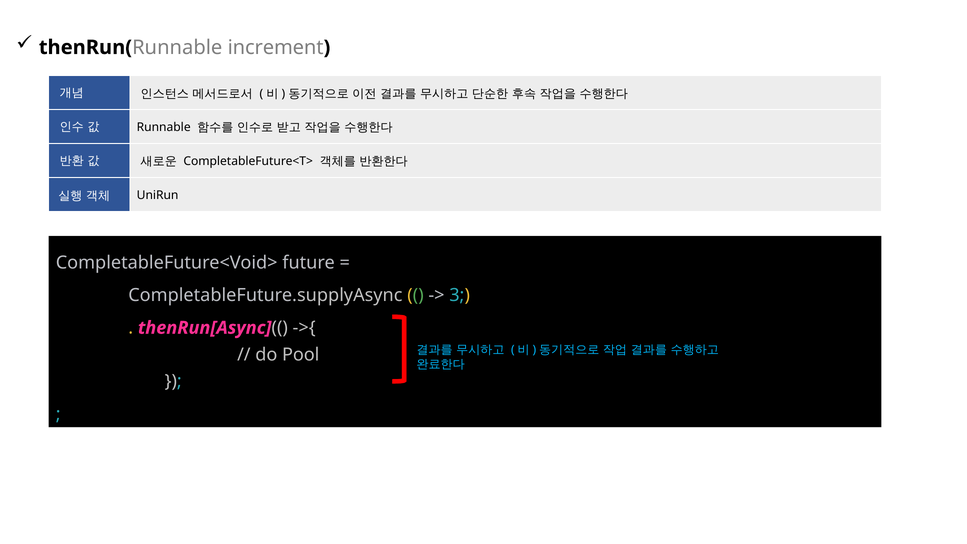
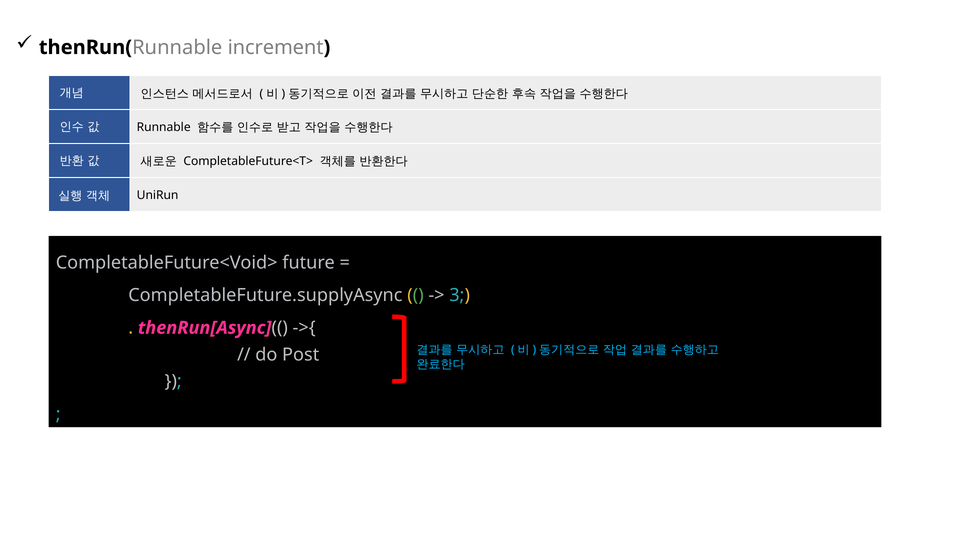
Pool: Pool -> Post
